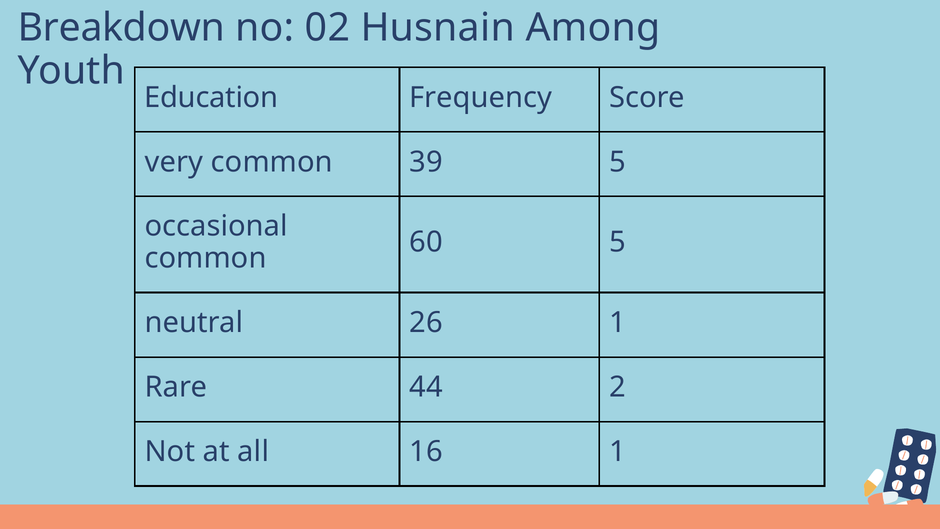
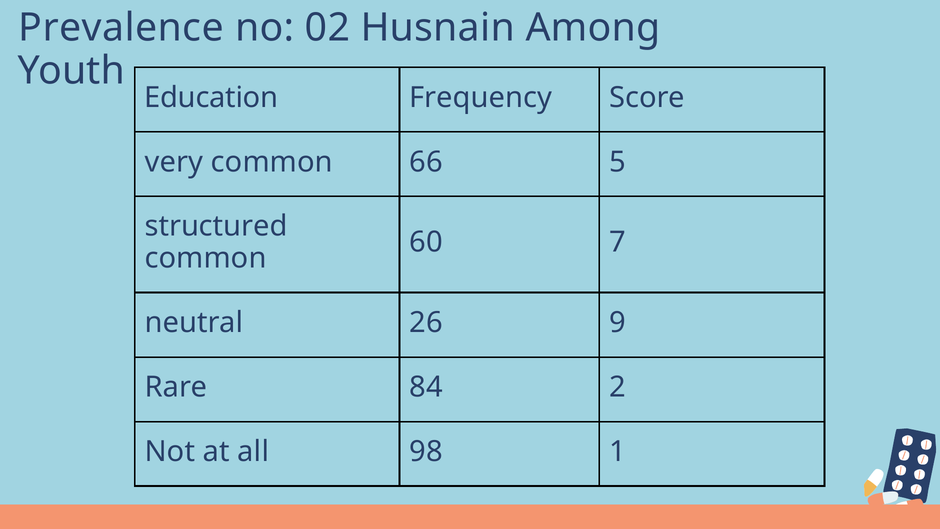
Breakdown: Breakdown -> Prevalence
39: 39 -> 66
occasional: occasional -> structured
60 5: 5 -> 7
26 1: 1 -> 9
44: 44 -> 84
16: 16 -> 98
